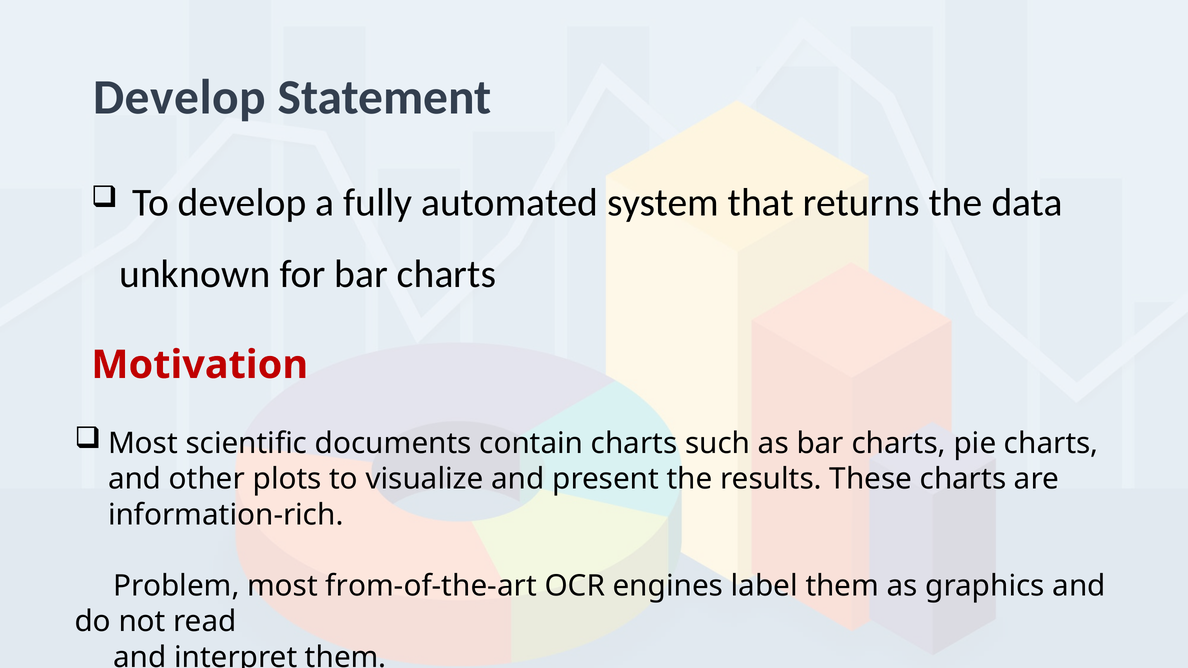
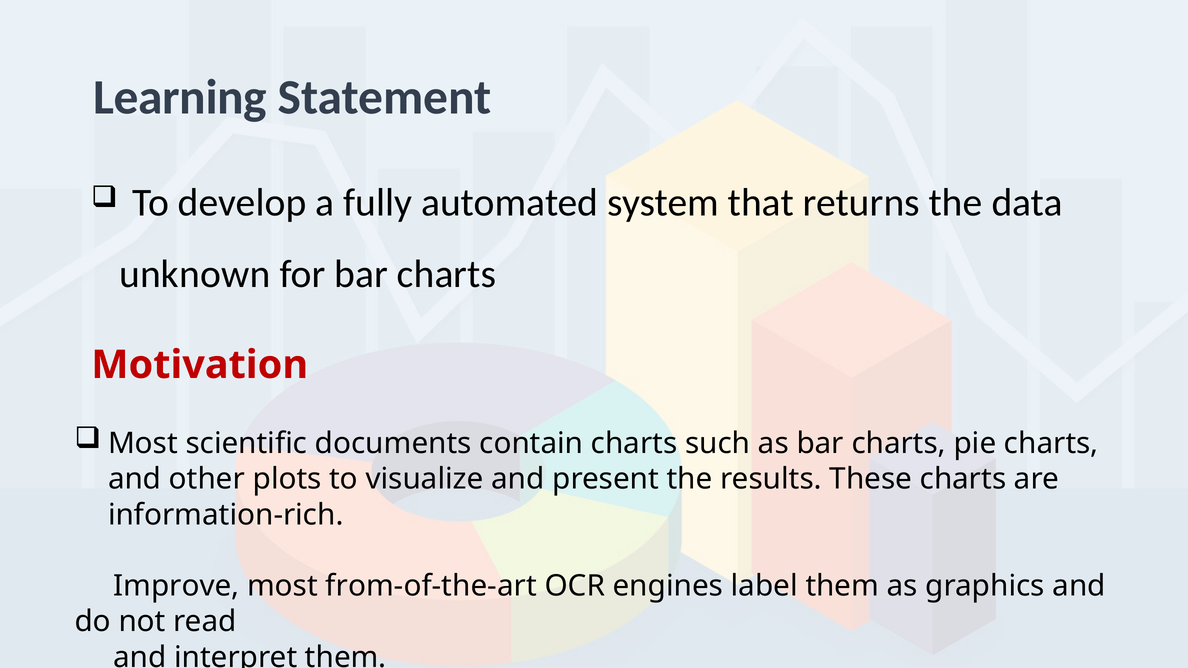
Develop at (180, 97): Develop -> Learning
Problem: Problem -> Improve
